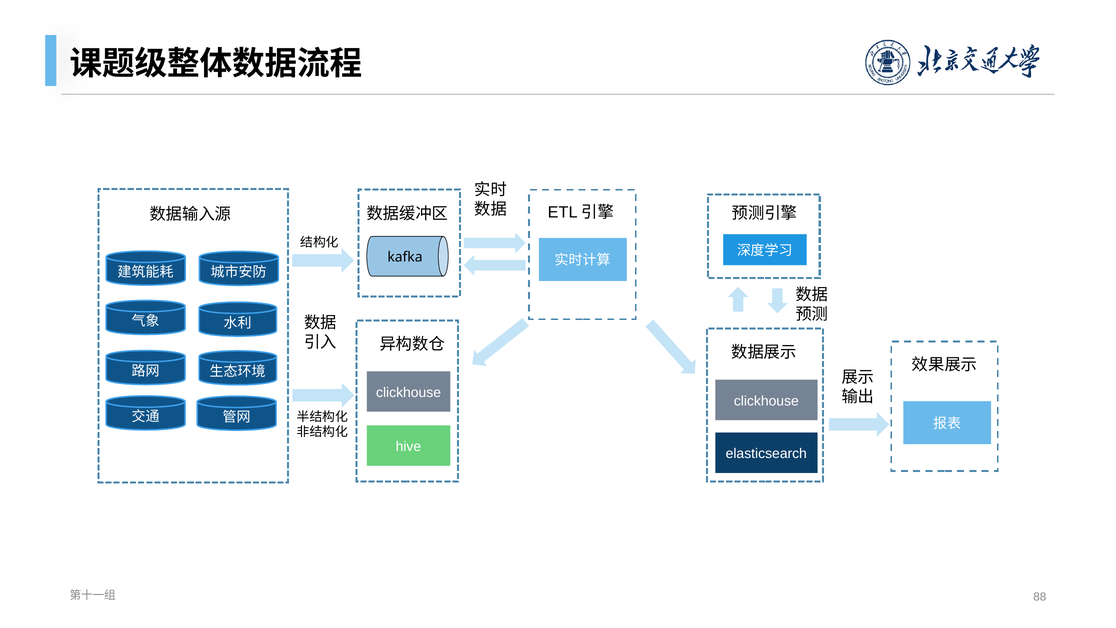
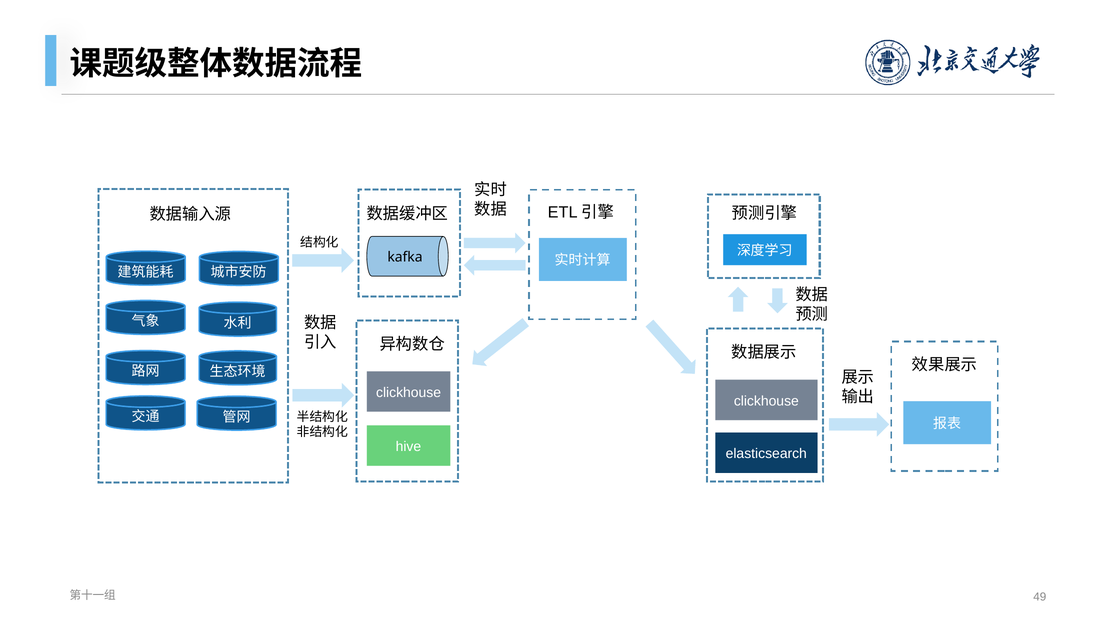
88: 88 -> 49
